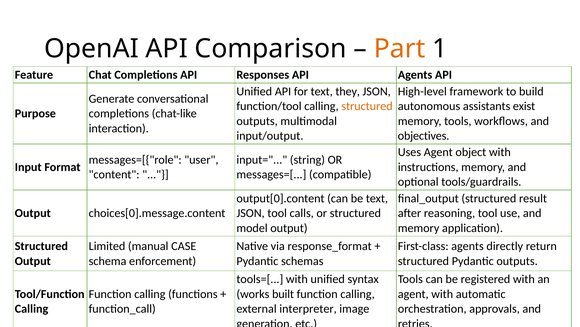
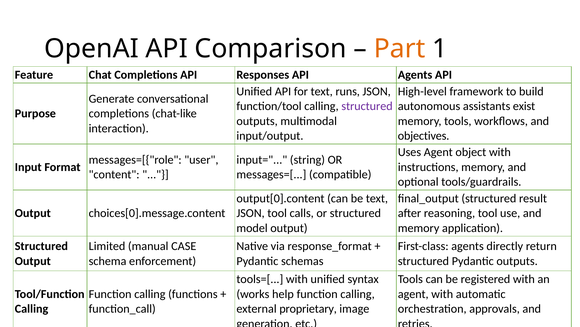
they: they -> runs
structured at (367, 106) colour: orange -> purple
built: built -> help
interpreter: interpreter -> proprietary
